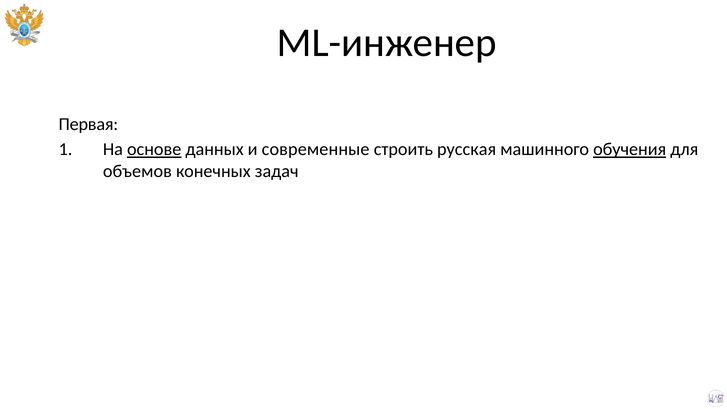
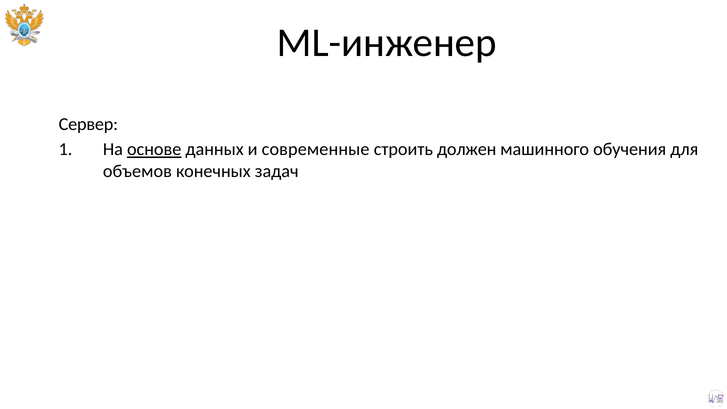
Первая: Первая -> Сервер
русская: русская -> должен
обучения underline: present -> none
